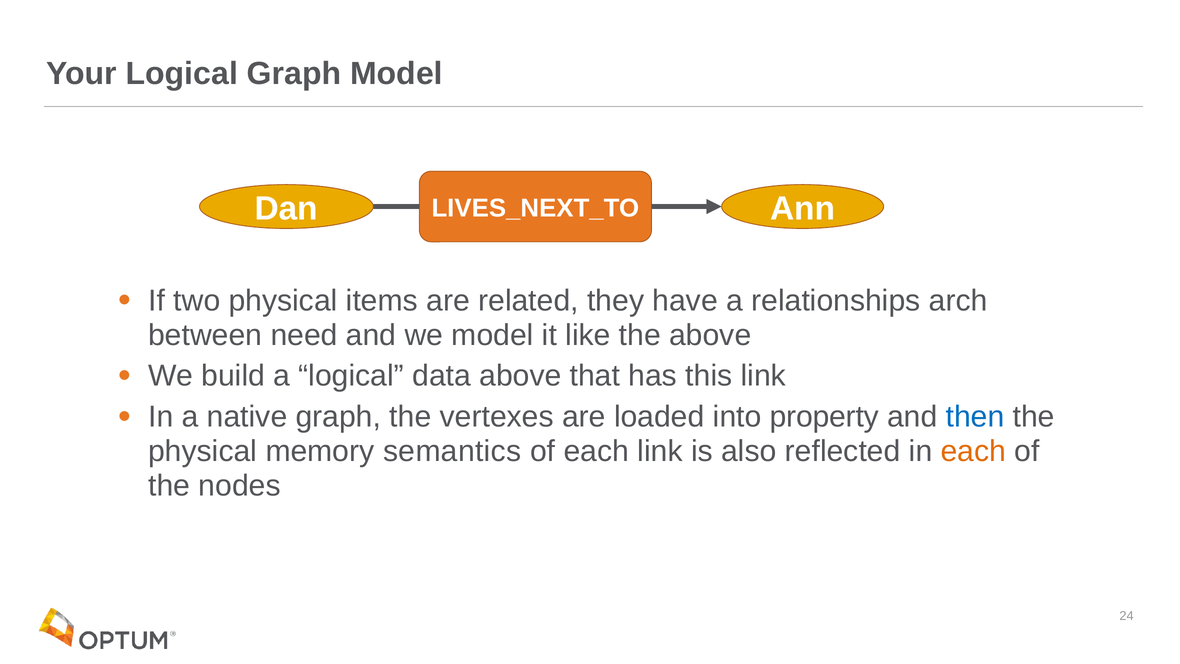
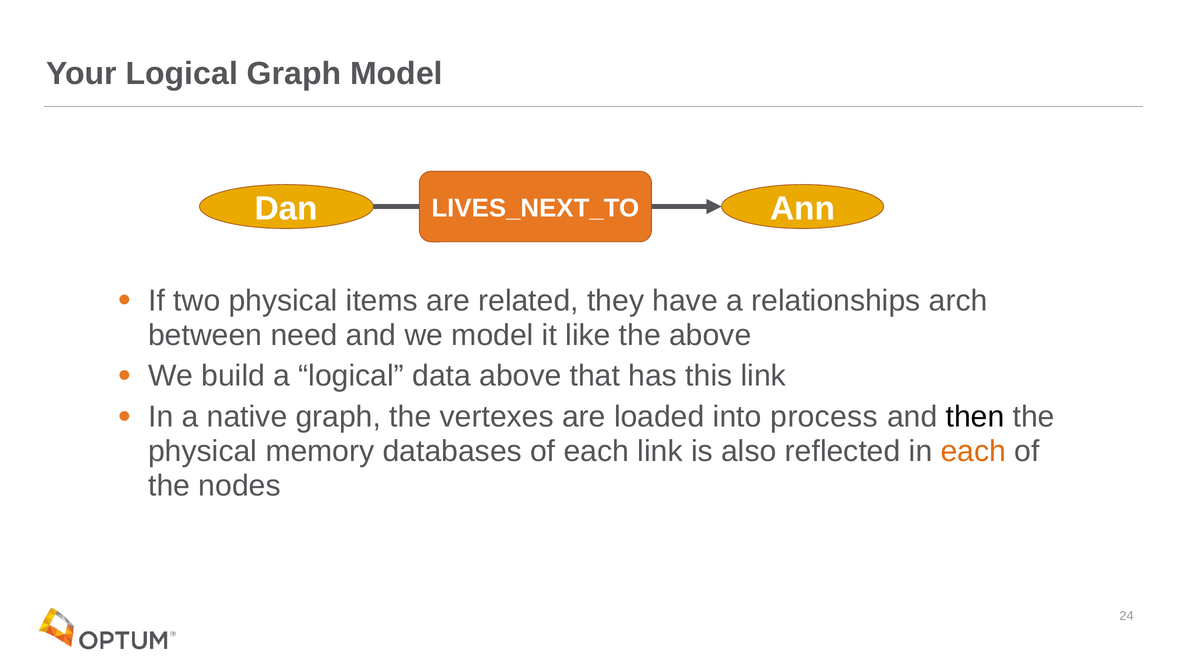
property: property -> process
then colour: blue -> black
semantics: semantics -> databases
